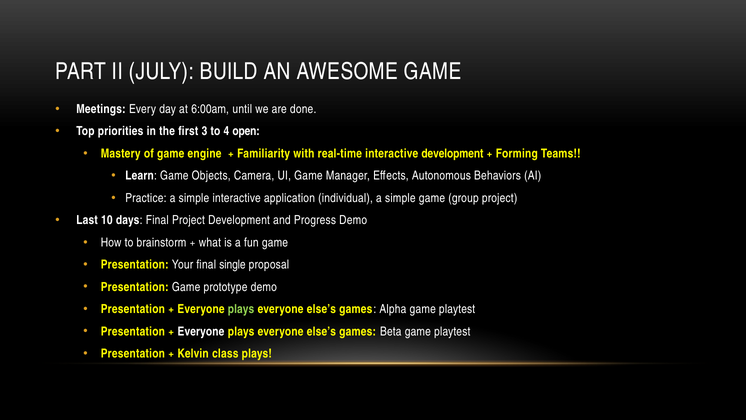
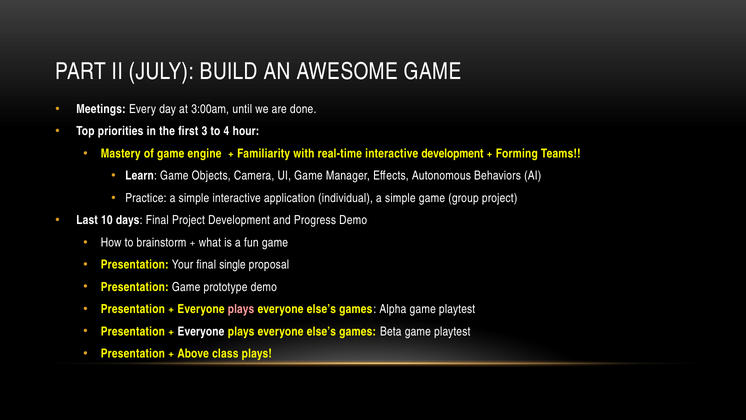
6:00am: 6:00am -> 3:00am
open: open -> hour
plays at (241, 309) colour: light green -> pink
Kelvin: Kelvin -> Above
